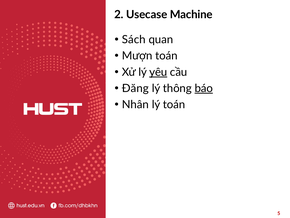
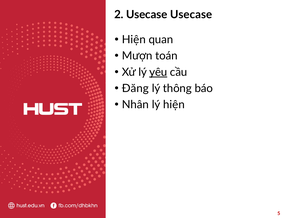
Usecase Machine: Machine -> Usecase
Sách at (134, 40): Sách -> Hiện
báo underline: present -> none
lý toán: toán -> hiện
